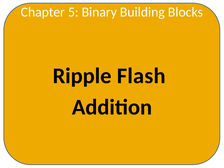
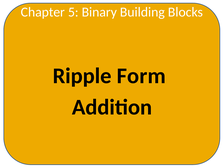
Flash: Flash -> Form
